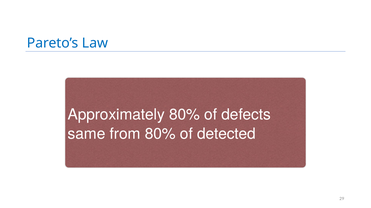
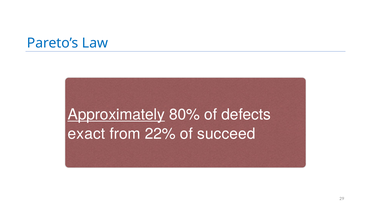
Approximately underline: none -> present
same: same -> exact
from 80%: 80% -> 22%
detected: detected -> succeed
